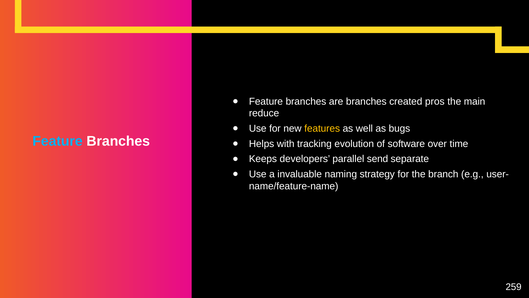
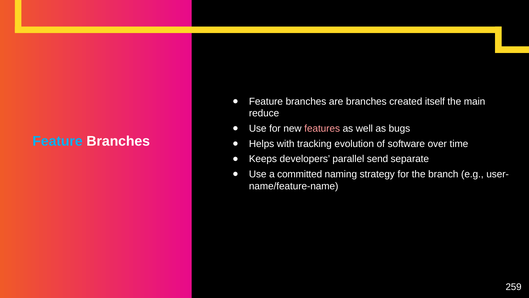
pros: pros -> itself
features colour: yellow -> pink
invaluable: invaluable -> committed
